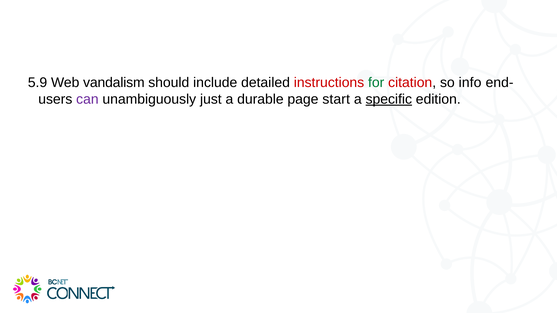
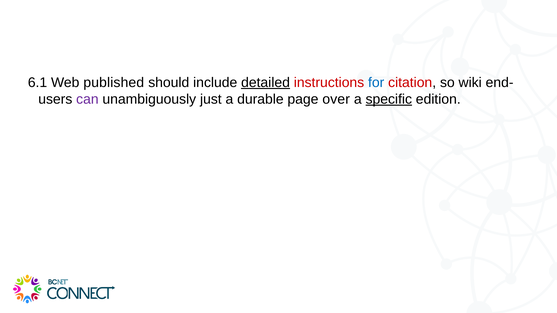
5.9: 5.9 -> 6.1
vandalism: vandalism -> published
detailed underline: none -> present
for colour: green -> blue
info: info -> wiki
start: start -> over
